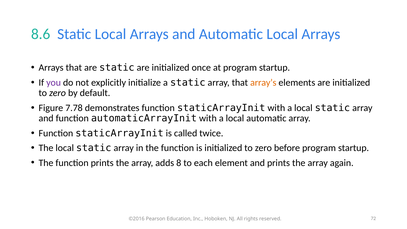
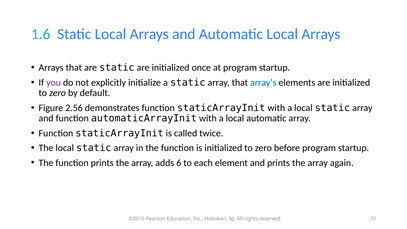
8.6: 8.6 -> 1.6
array’s colour: orange -> blue
7.78: 7.78 -> 2.56
8: 8 -> 6
